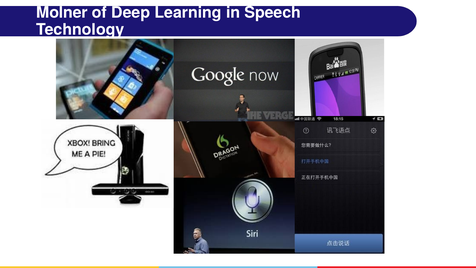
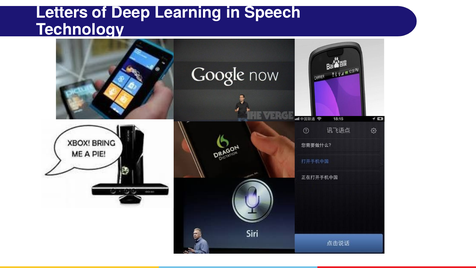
Molner: Molner -> Letters
